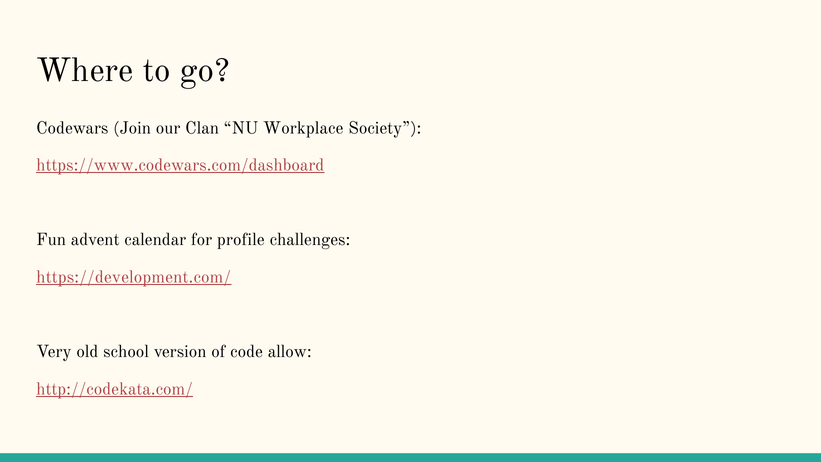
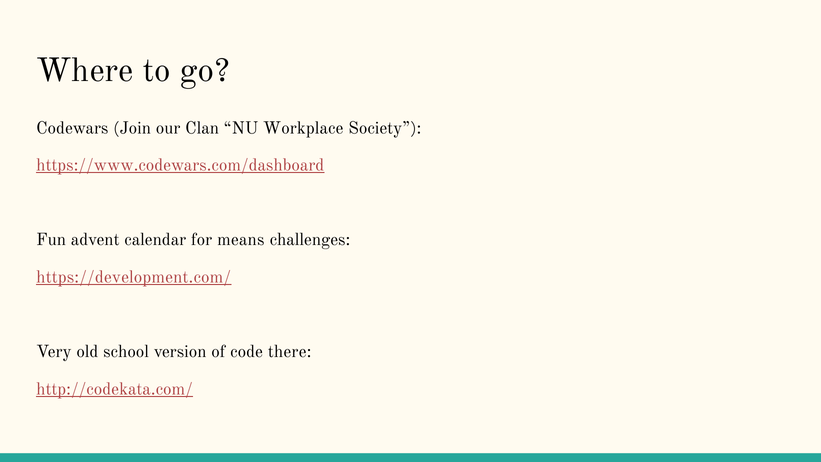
profile: profile -> means
allow: allow -> there
